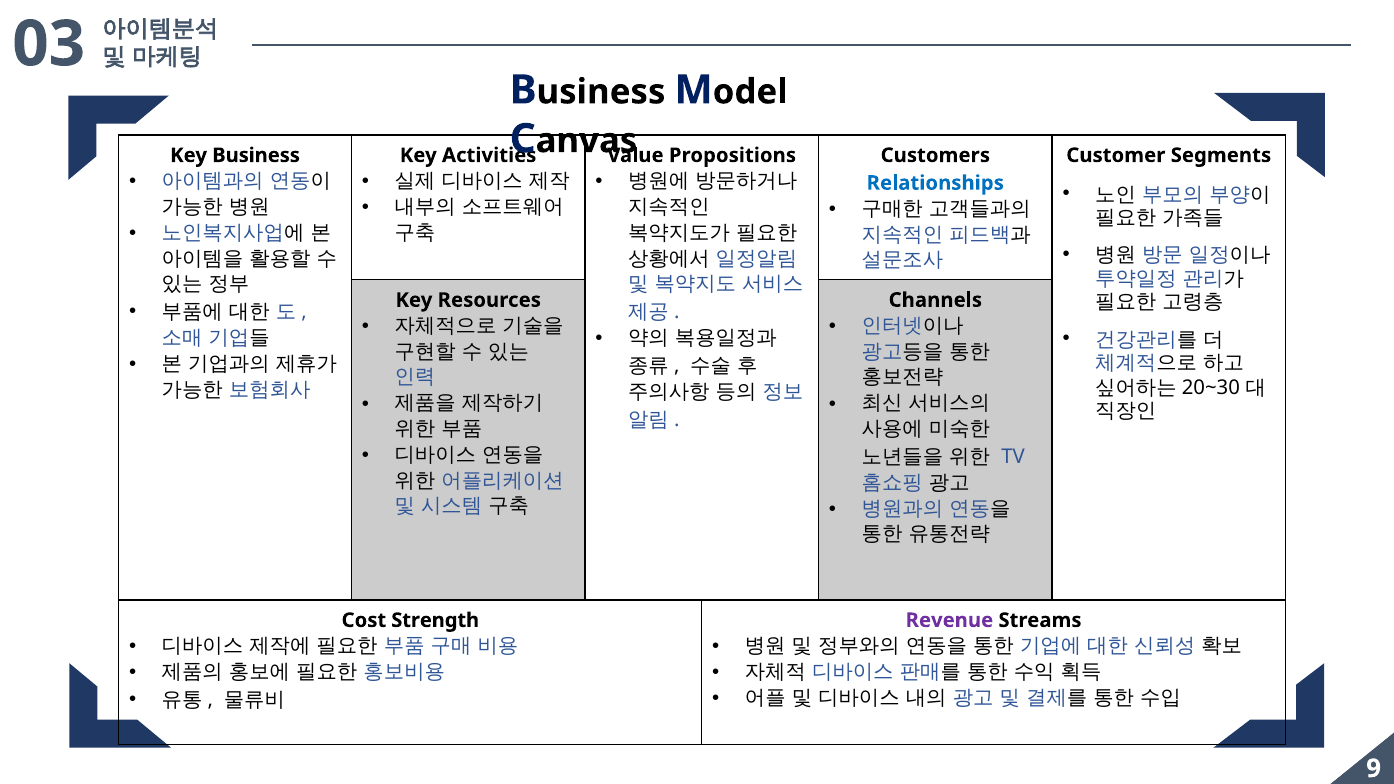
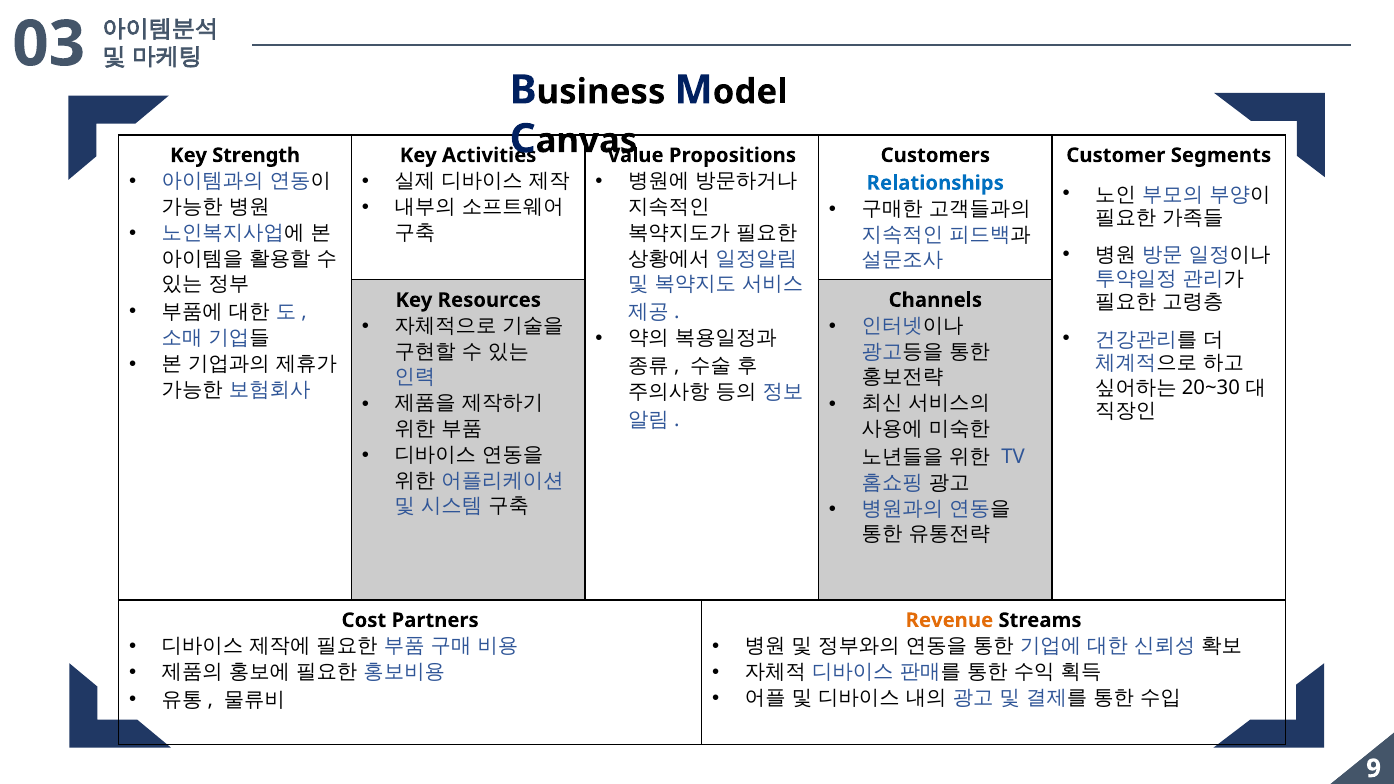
Key Business: Business -> Strength
Strength: Strength -> Partners
Revenue colour: purple -> orange
